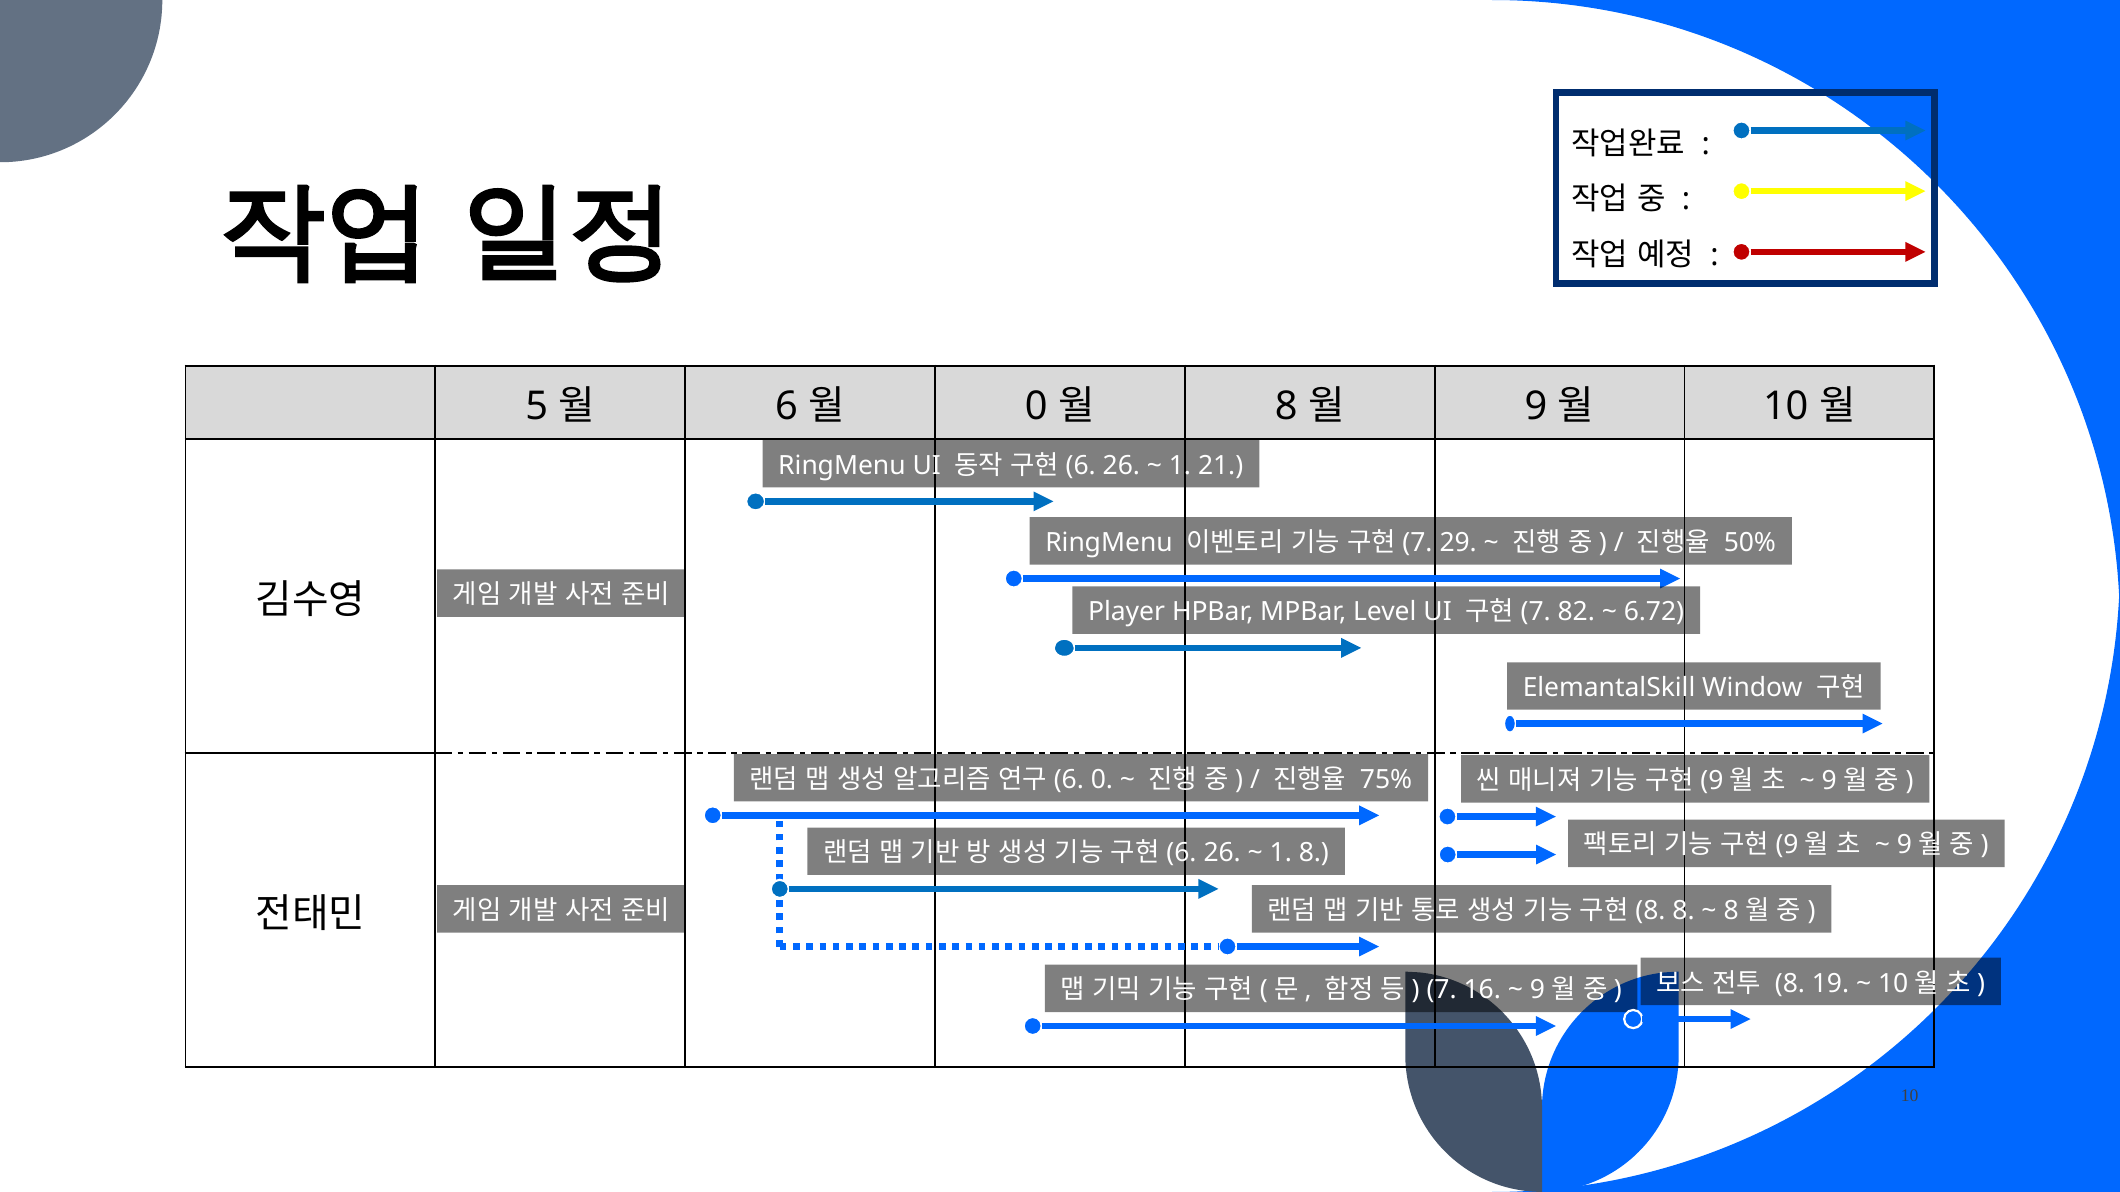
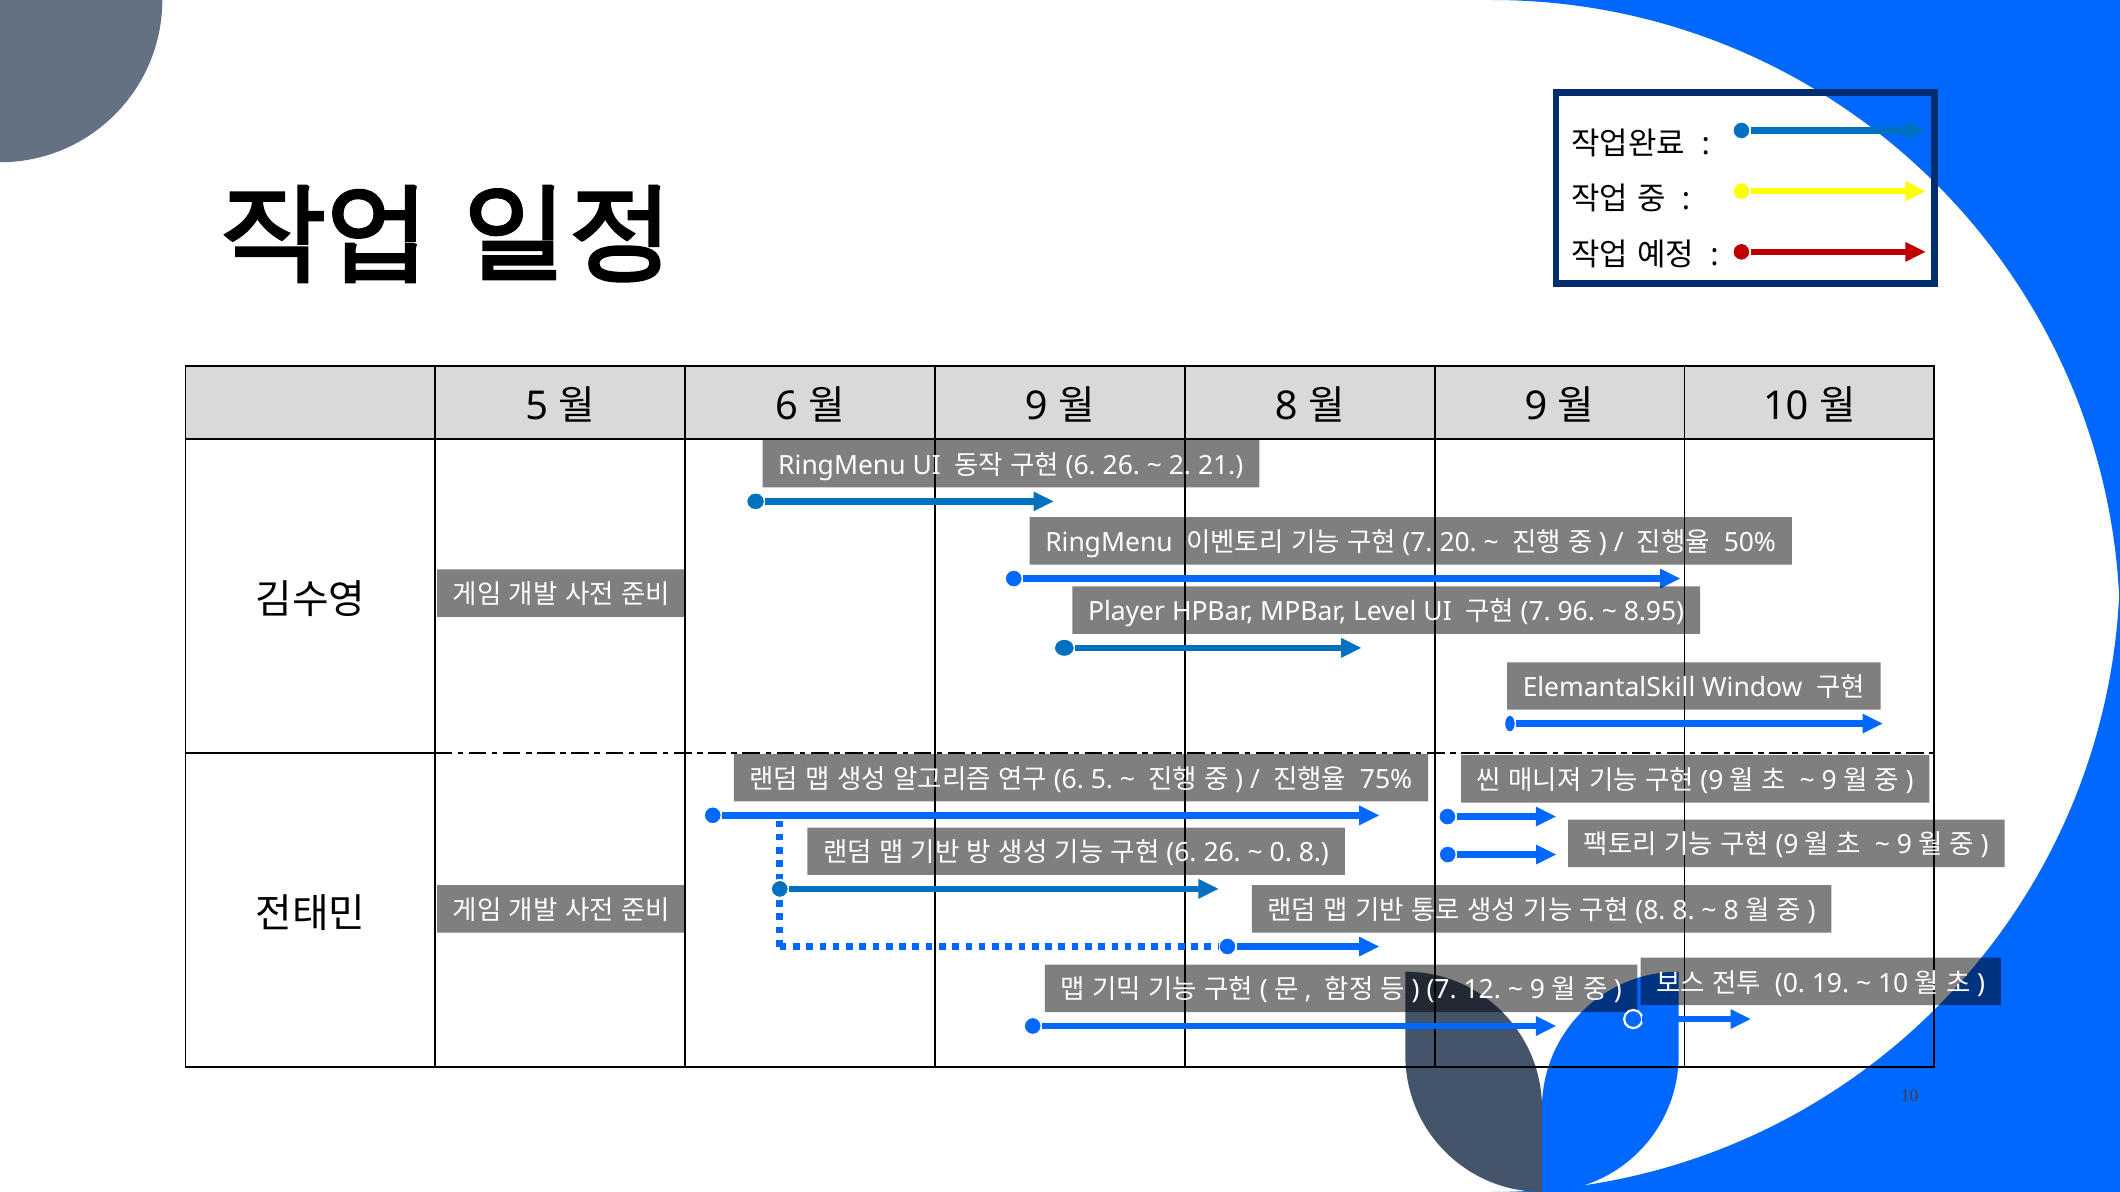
0 at (1036, 407): 0 -> 9
1 at (1180, 466): 1 -> 2
29: 29 -> 20
82: 82 -> 96
6.72: 6.72 -> 8.95
0 at (1102, 780): 0 -> 5
1 at (1281, 853): 1 -> 0
8 at (1790, 984): 8 -> 0
16: 16 -> 12
